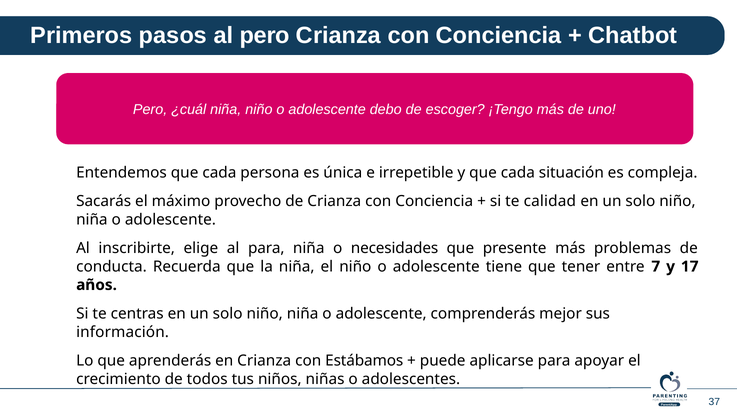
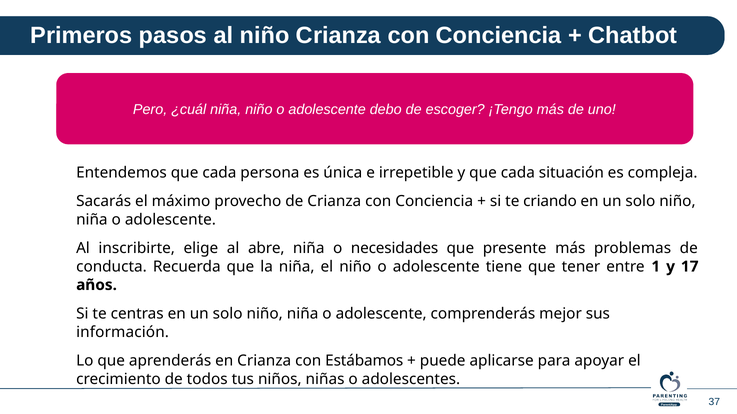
al pero: pero -> niño
calidad: calidad -> criando
al para: para -> abre
7: 7 -> 1
